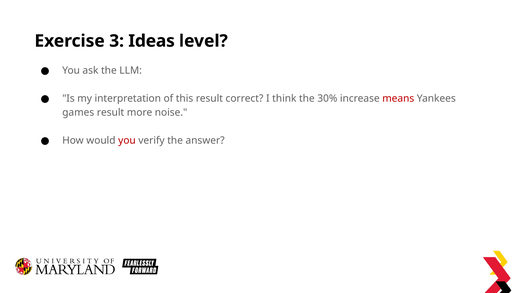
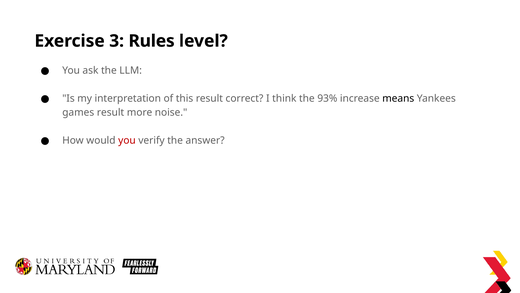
Ideas: Ideas -> Rules
30%: 30% -> 93%
means colour: red -> black
